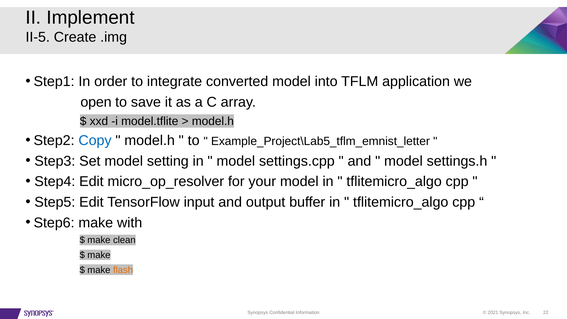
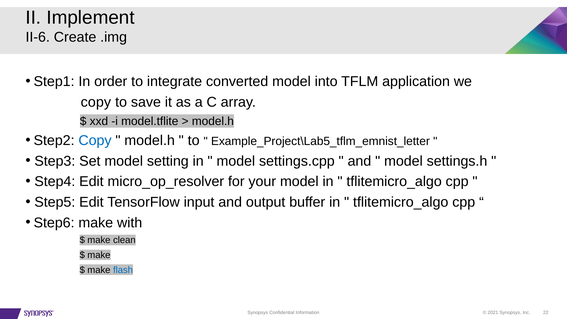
II-5: II-5 -> II-6
open at (96, 102): open -> copy
flash colour: orange -> blue
